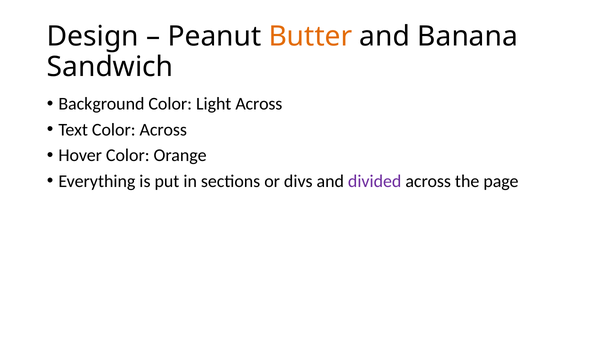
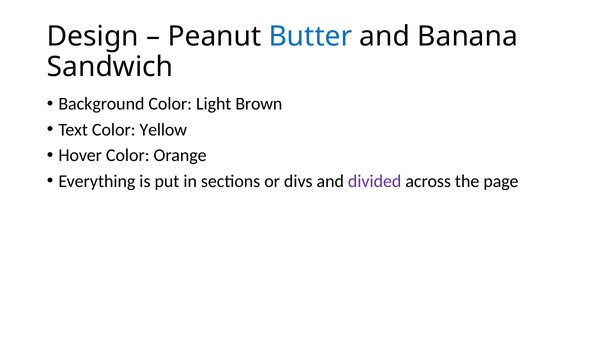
Butter colour: orange -> blue
Light Across: Across -> Brown
Color Across: Across -> Yellow
